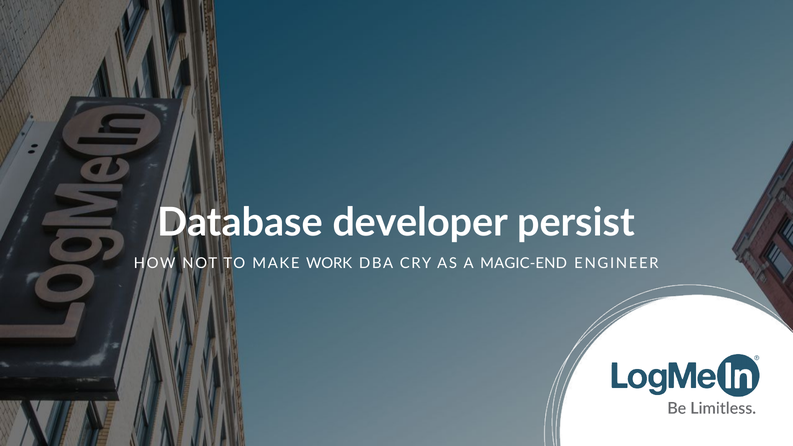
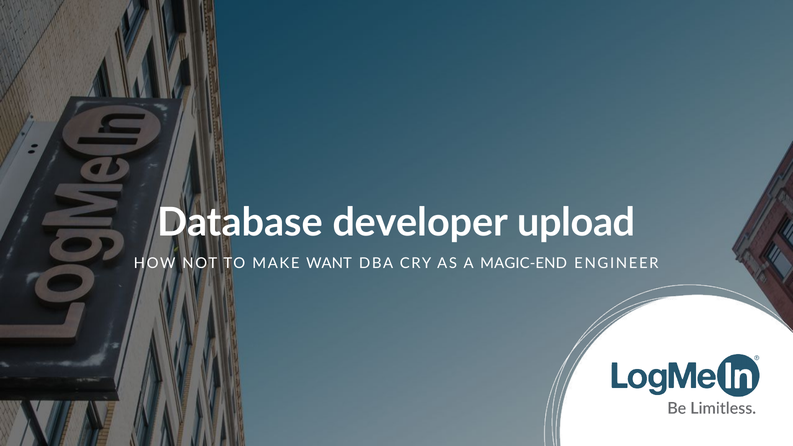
persist: persist -> upload
WORK: WORK -> WANT
